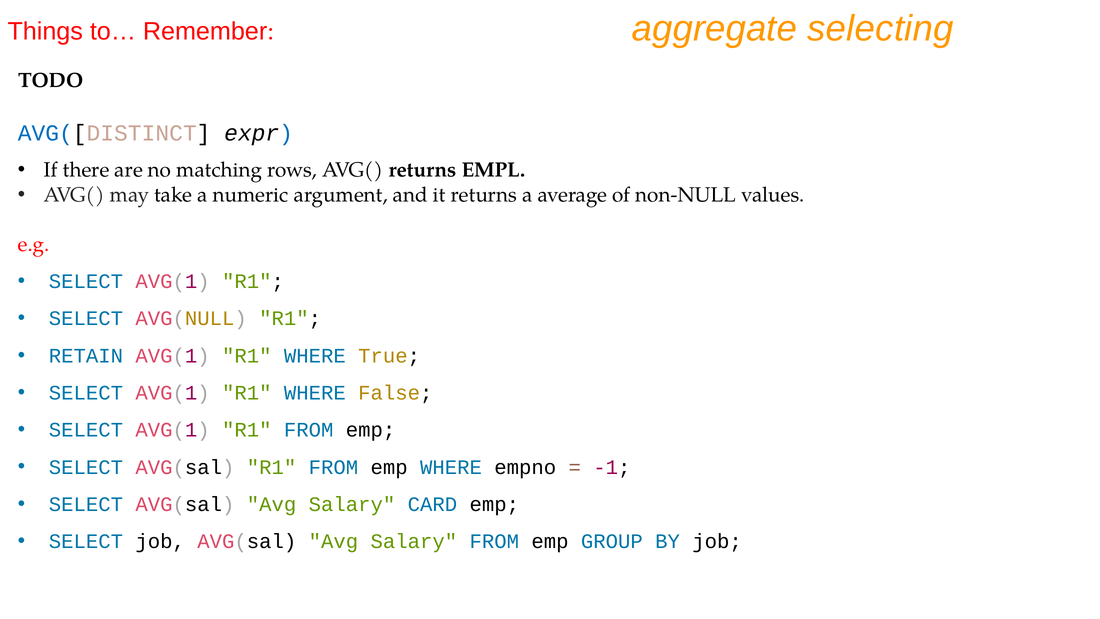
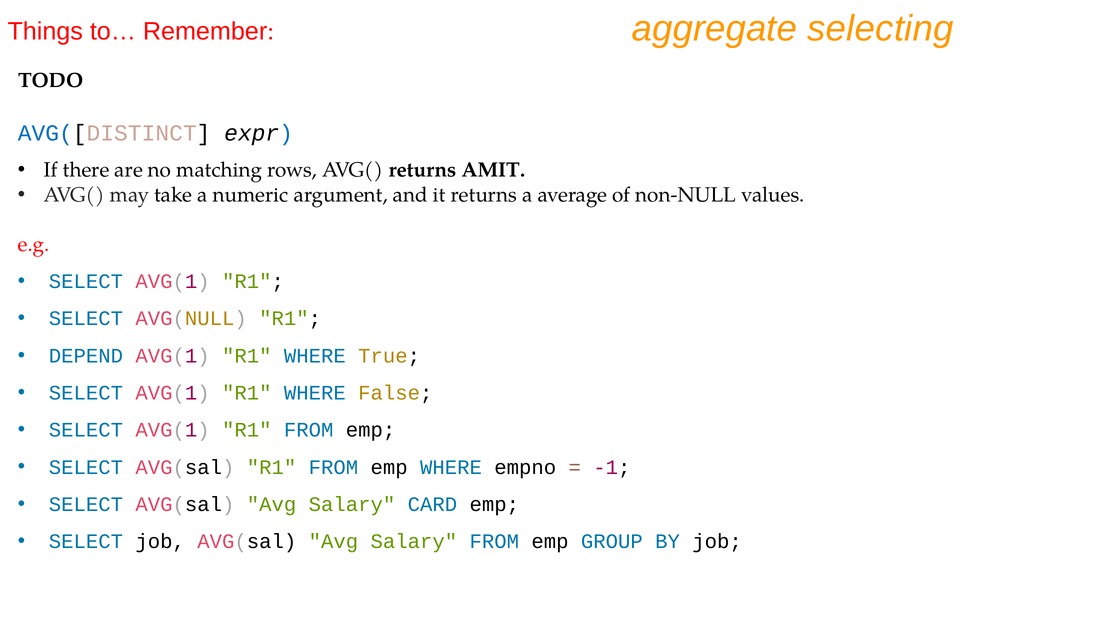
EMPL: EMPL -> AMIT
RETAIN: RETAIN -> DEPEND
